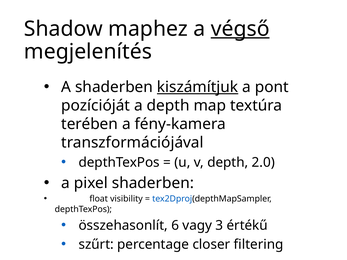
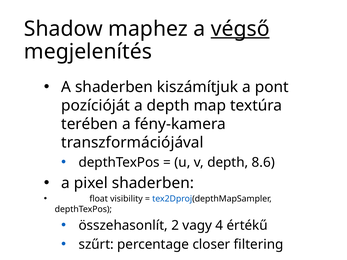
kiszámítjuk underline: present -> none
2.0: 2.0 -> 8.6
6: 6 -> 2
3: 3 -> 4
